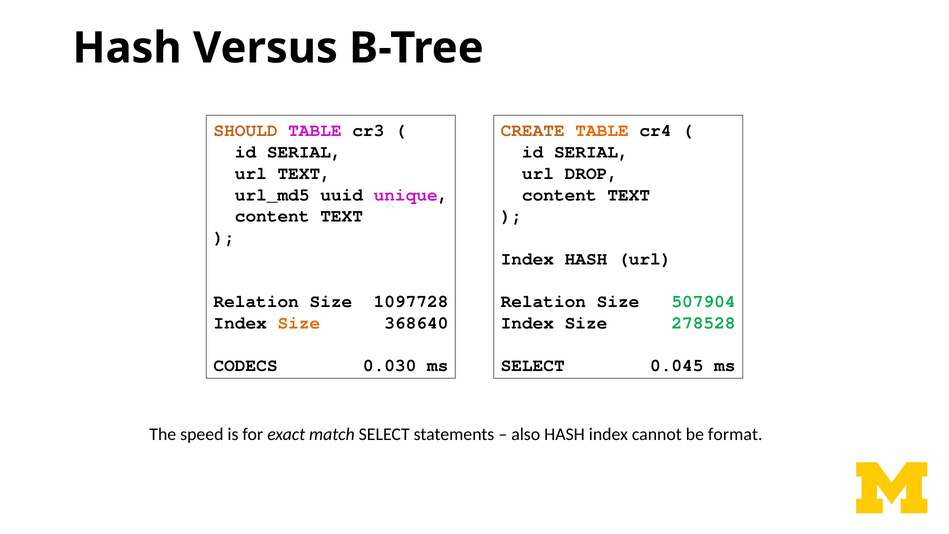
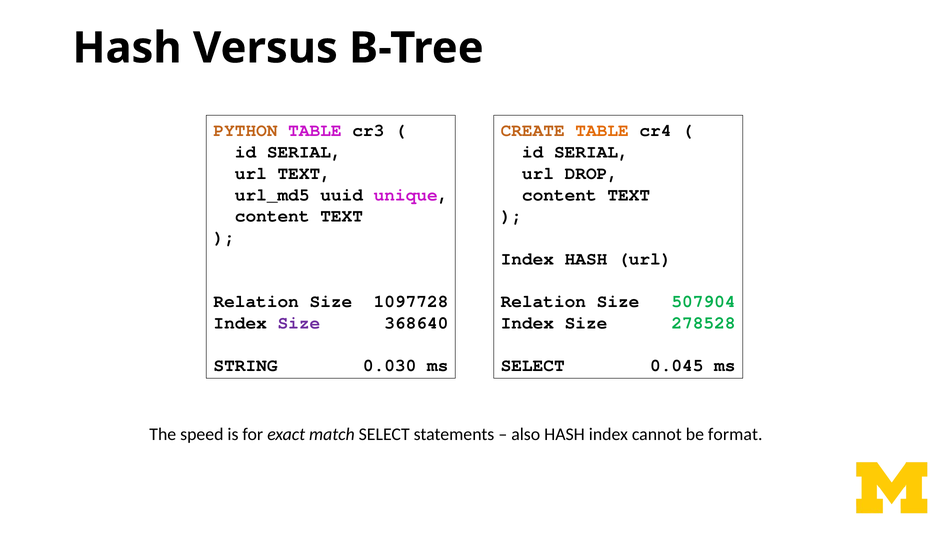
SHOULD: SHOULD -> PYTHON
Size at (299, 323) colour: orange -> purple
CODECS: CODECS -> STRING
